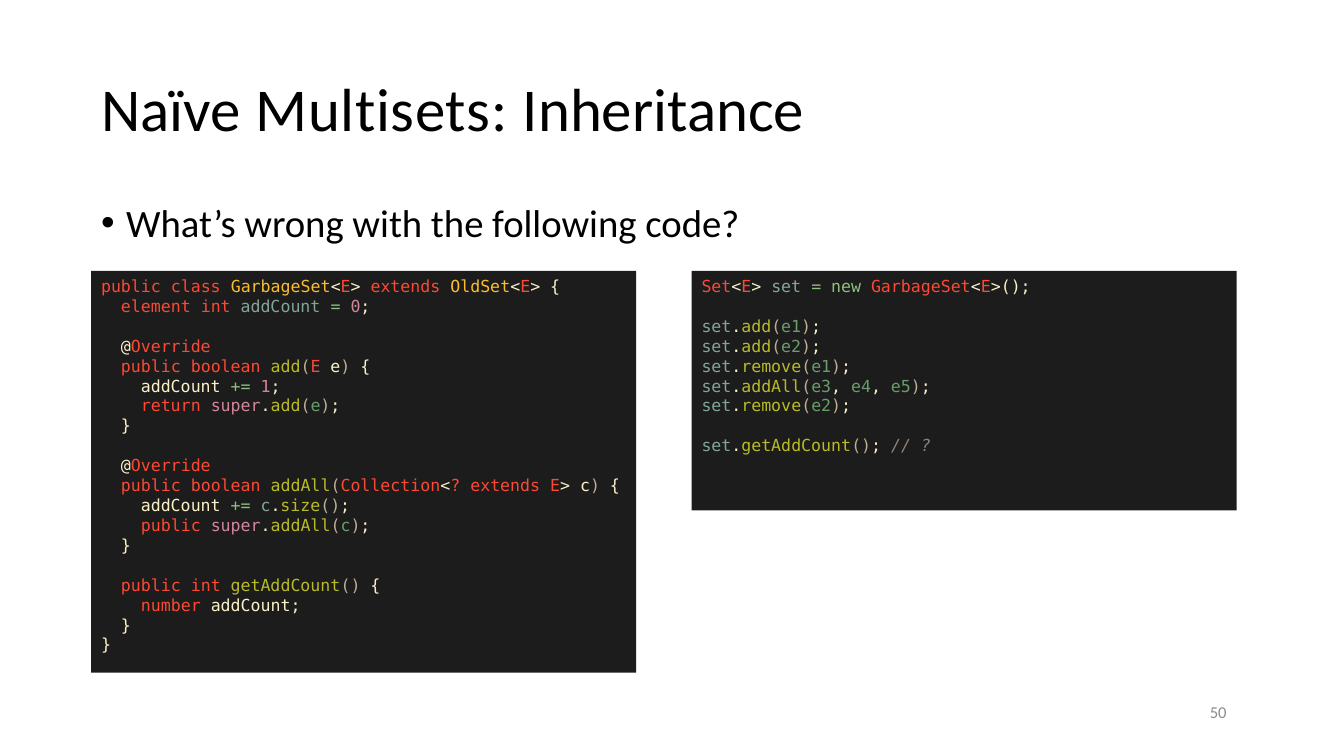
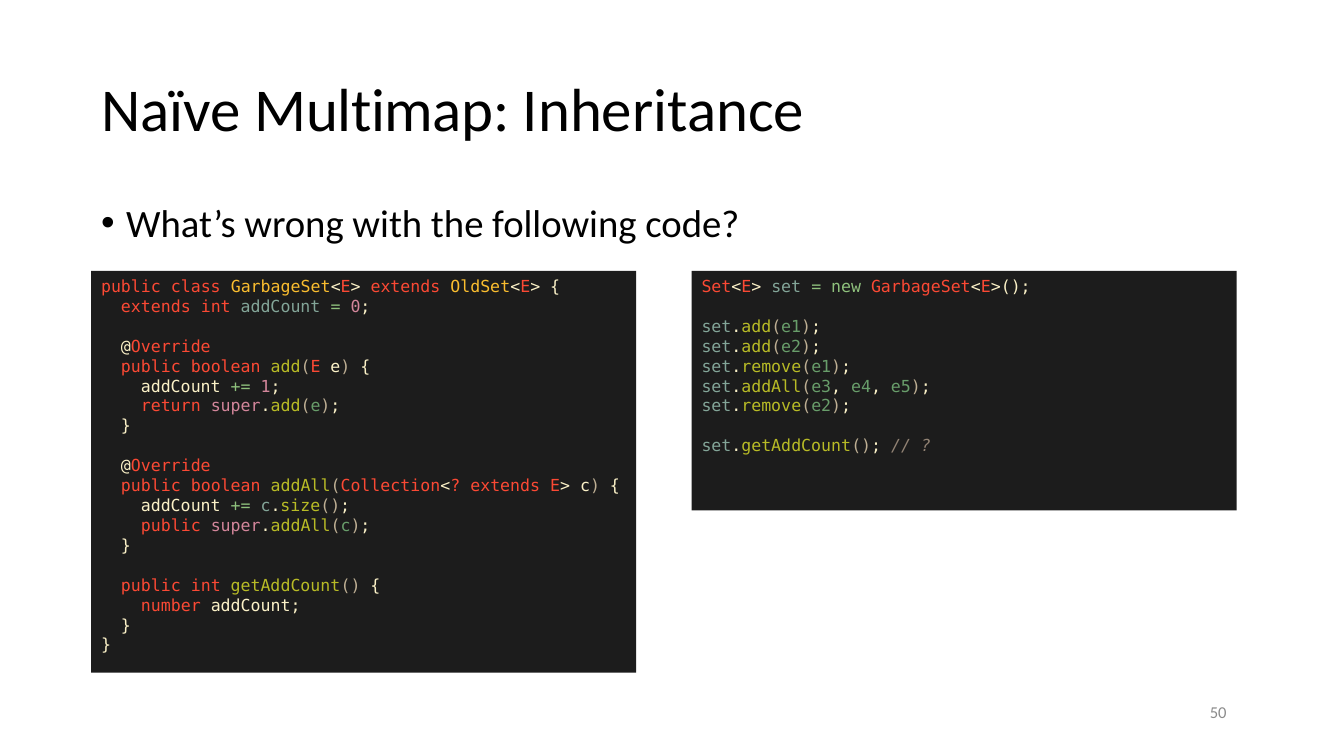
Multisets: Multisets -> Multimap
element at (156, 307): element -> extends
